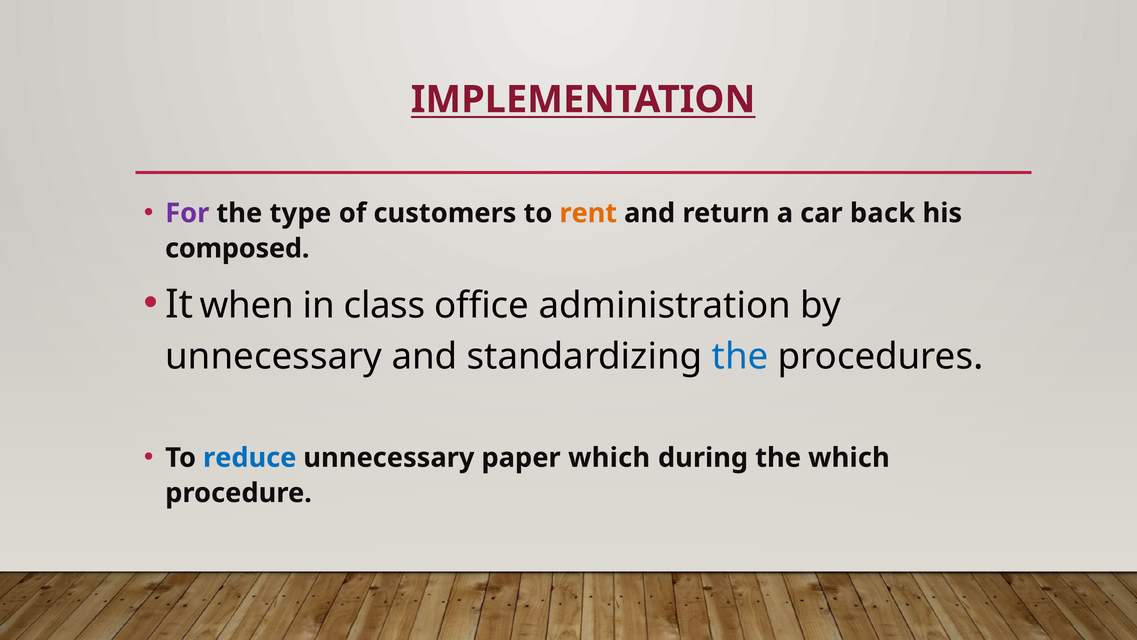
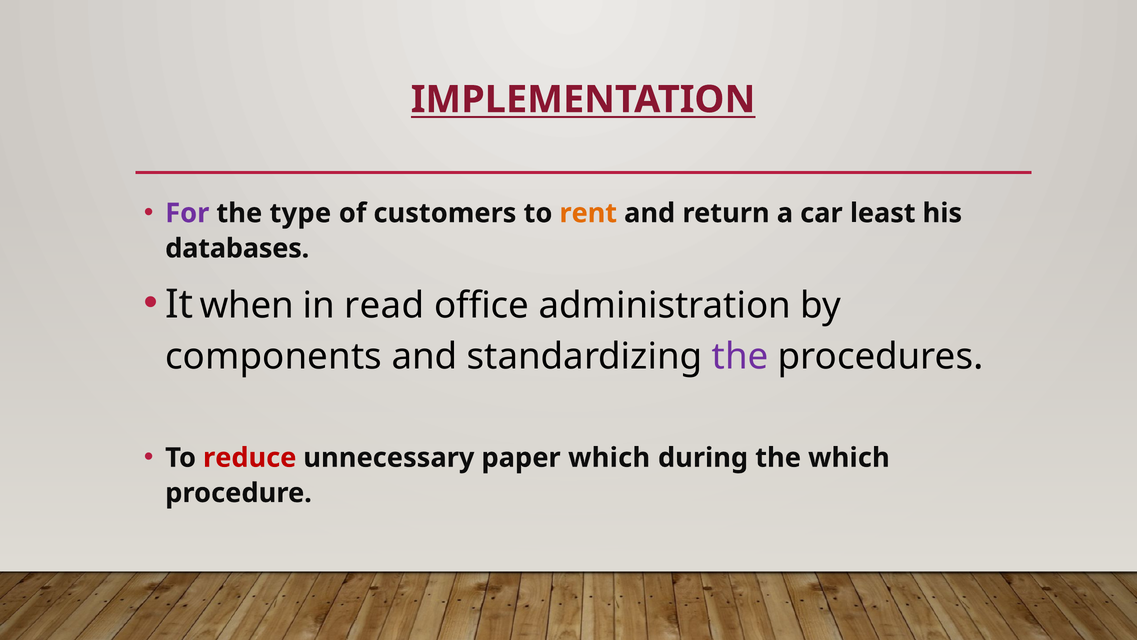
back: back -> least
composed: composed -> databases
class: class -> read
unnecessary at (274, 356): unnecessary -> components
the at (740, 356) colour: blue -> purple
reduce colour: blue -> red
